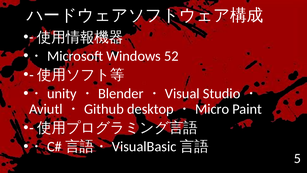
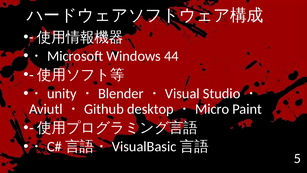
52: 52 -> 44
